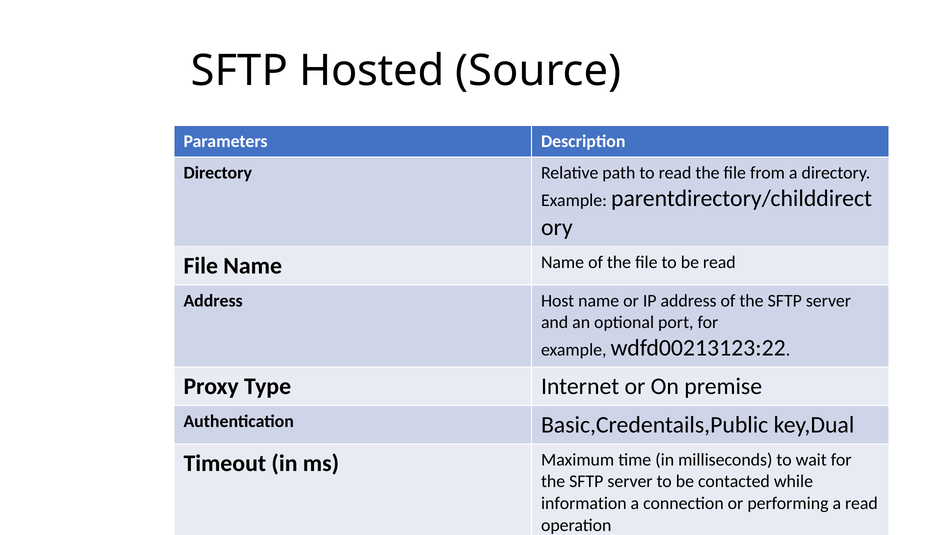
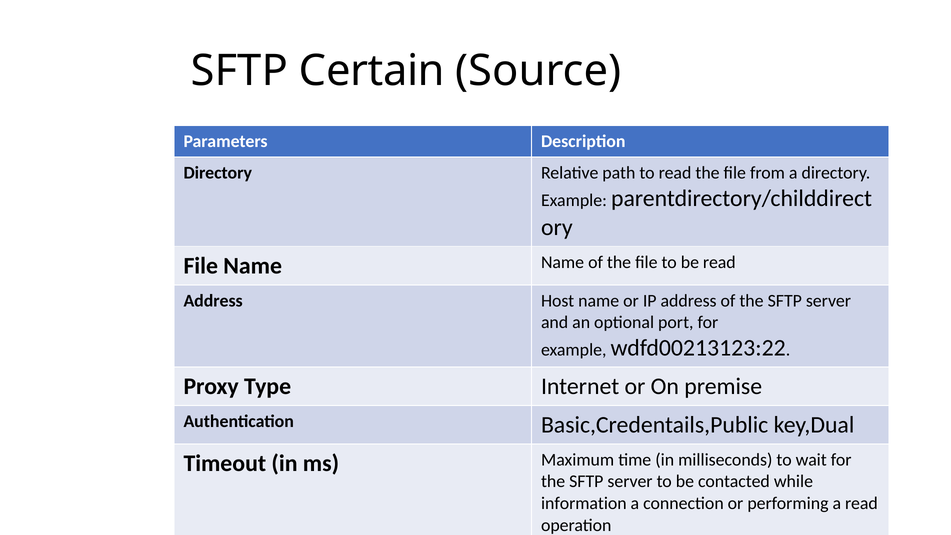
Hosted: Hosted -> Certain
